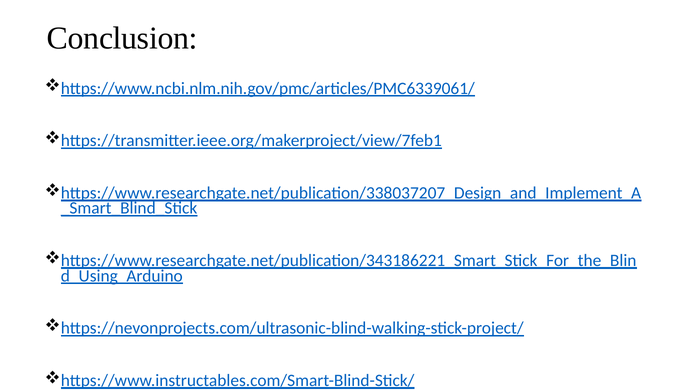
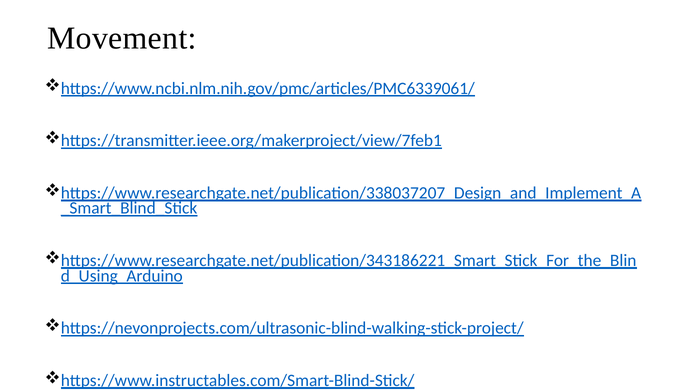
Conclusion: Conclusion -> Movement
